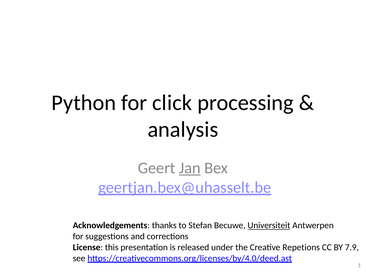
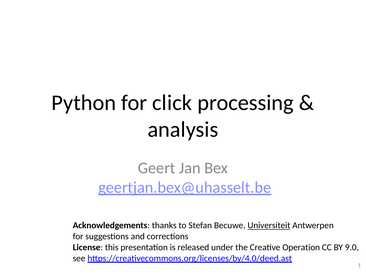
Jan underline: present -> none
Repetions: Repetions -> Operation
7.9: 7.9 -> 9.0
